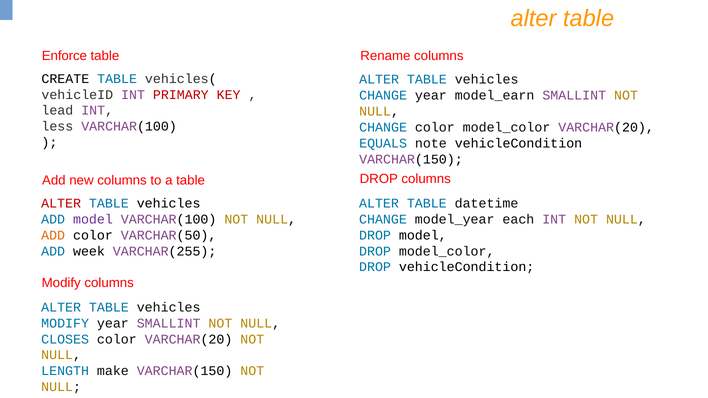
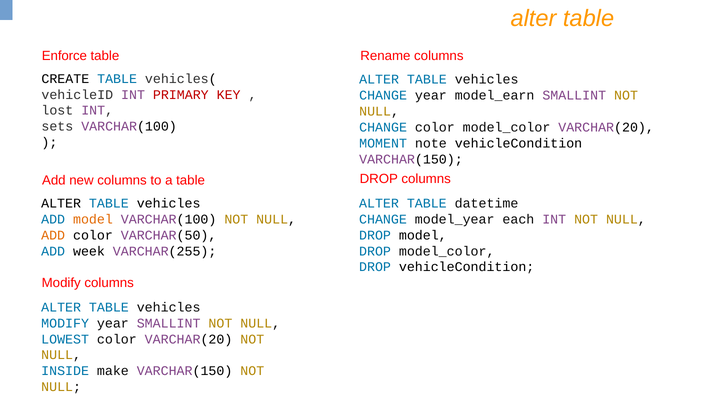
lead: lead -> lost
less: less -> sets
EQUALS: EQUALS -> MOMENT
ALTER at (61, 204) colour: red -> black
model at (93, 220) colour: purple -> orange
CLOSES: CLOSES -> LOWEST
LENGTH: LENGTH -> INSIDE
